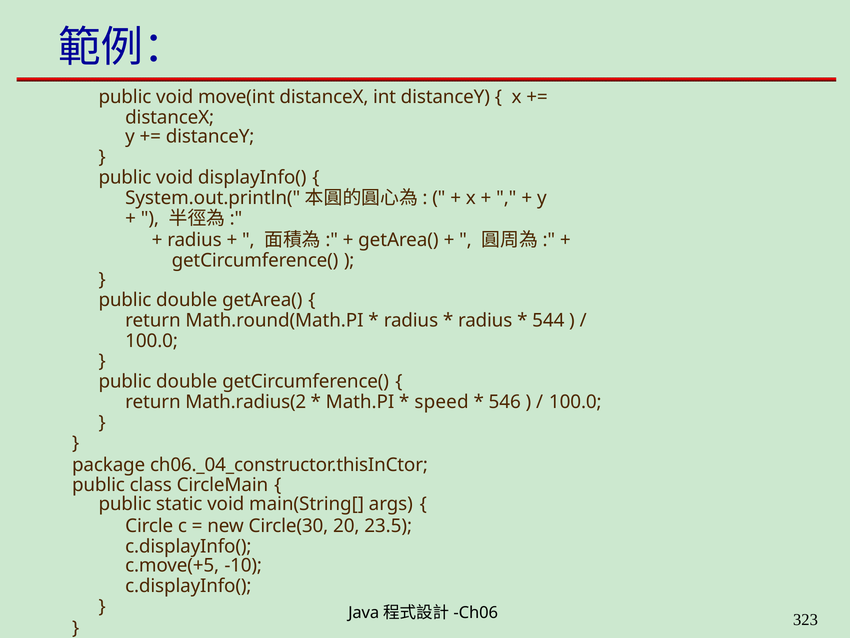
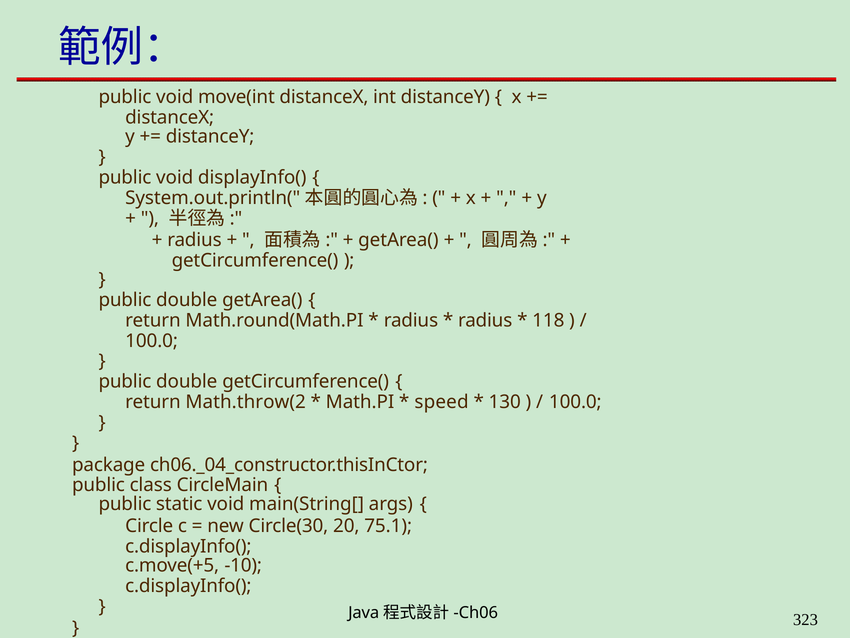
544: 544 -> 118
Math.radius(2: Math.radius(2 -> Math.throw(2
546: 546 -> 130
23.5: 23.5 -> 75.1
